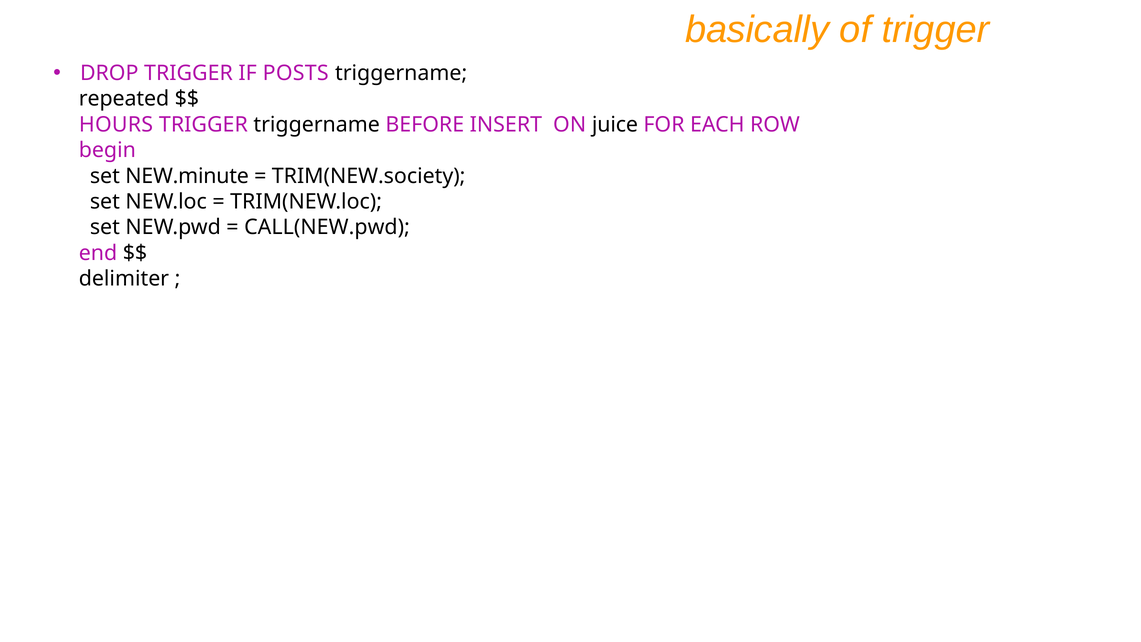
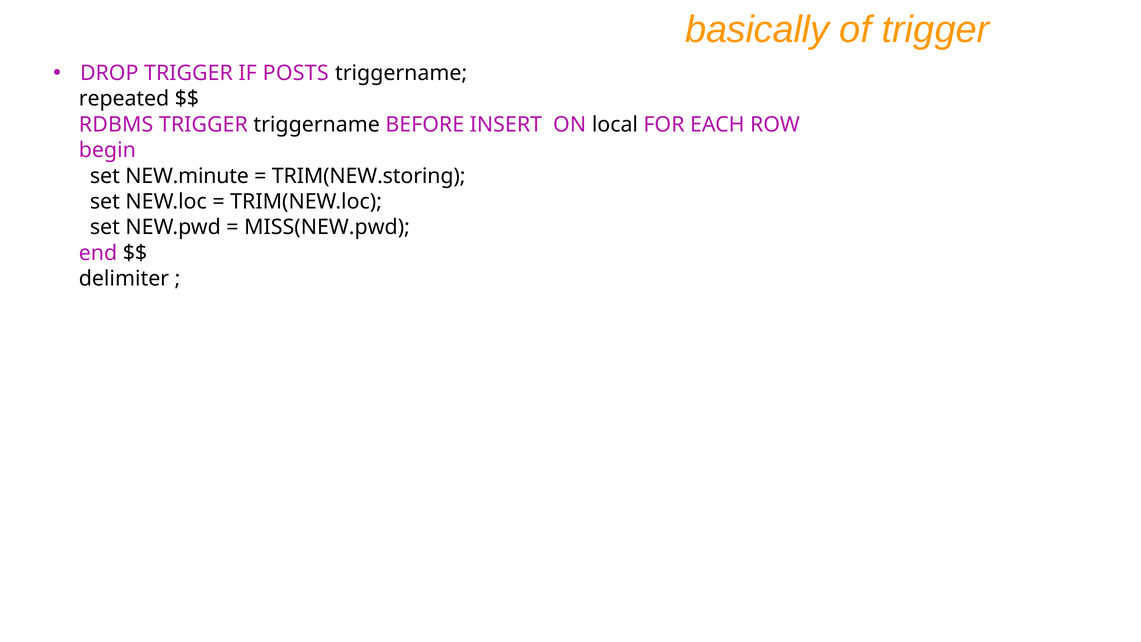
HOURS: HOURS -> RDBMS
juice: juice -> local
TRIM(NEW.society: TRIM(NEW.society -> TRIM(NEW.storing
CALL(NEW.pwd: CALL(NEW.pwd -> MISS(NEW.pwd
